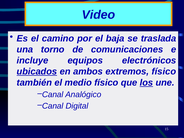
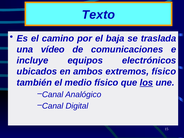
Video: Video -> Texto
torno: torno -> vídeo
ubicados underline: present -> none
